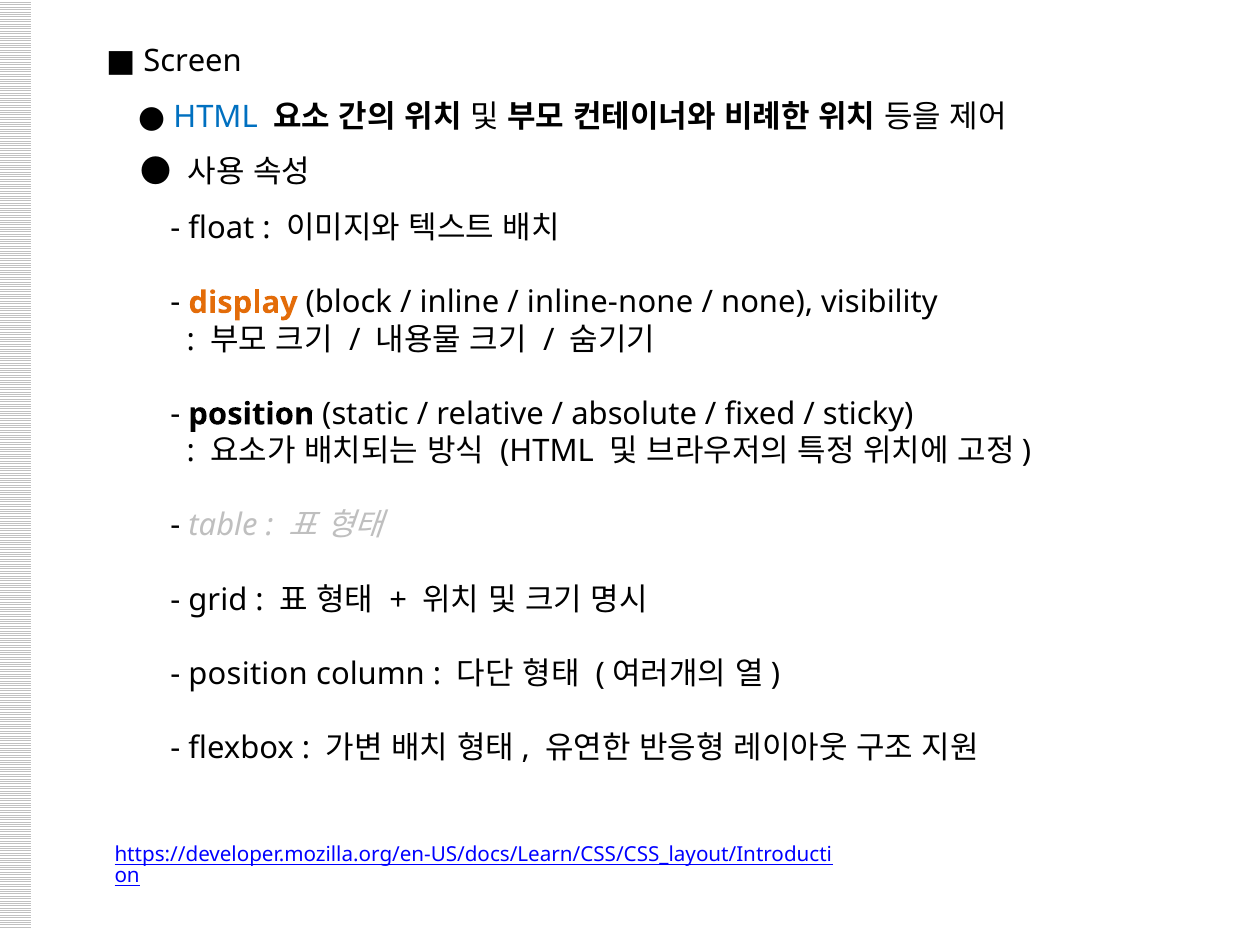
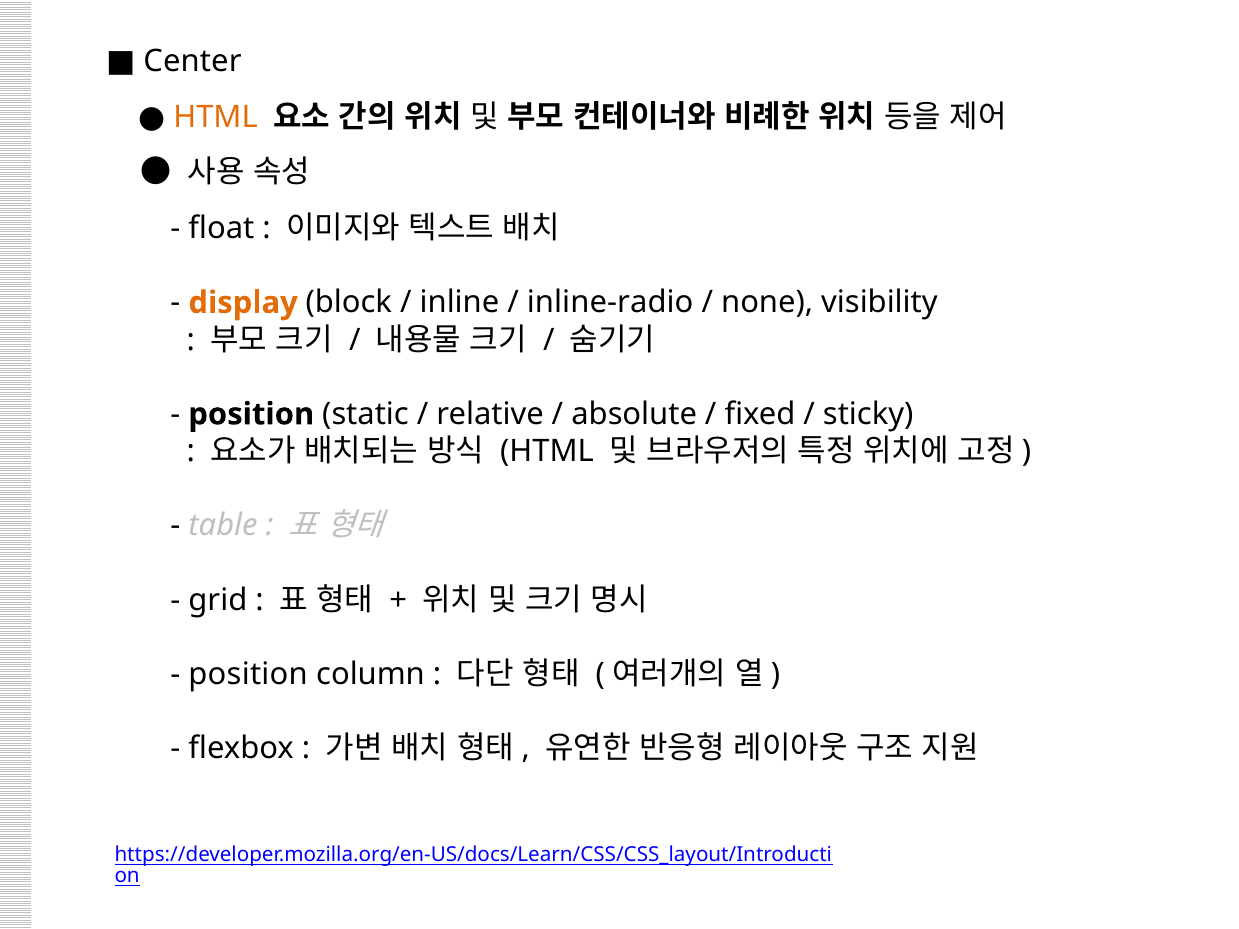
Screen: Screen -> Center
HTML at (216, 117) colour: blue -> orange
inline-none: inline-none -> inline-radio
